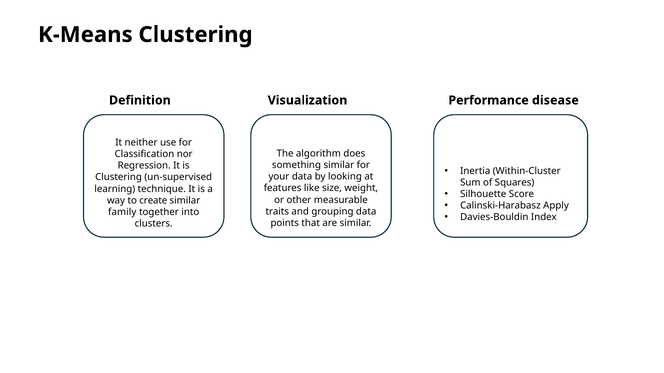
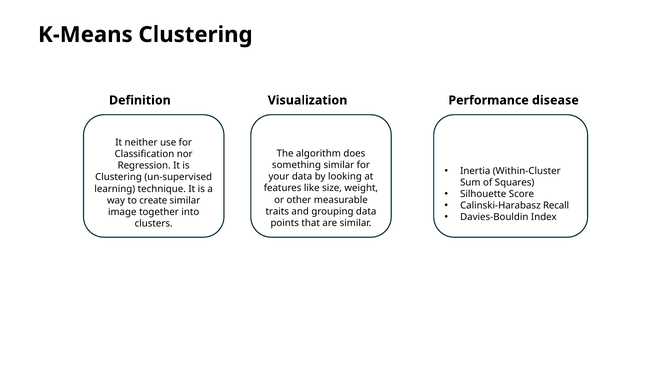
Apply: Apply -> Recall
family: family -> image
